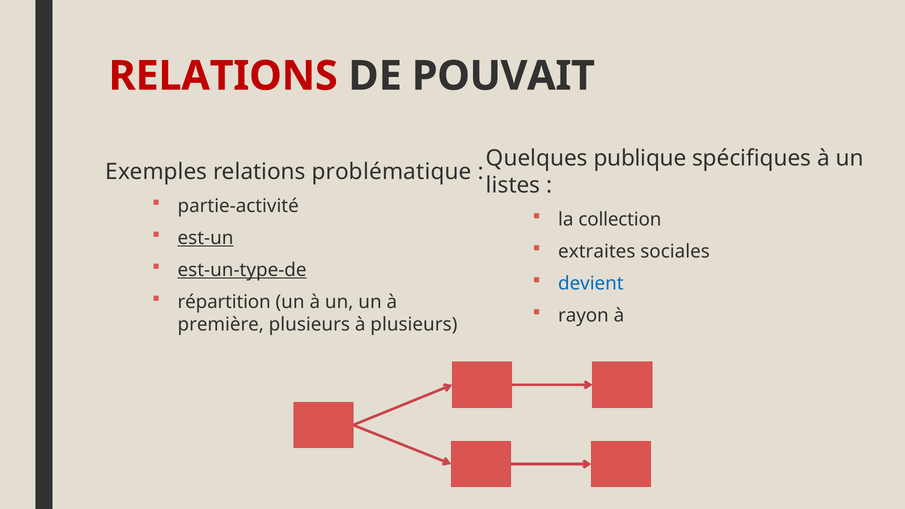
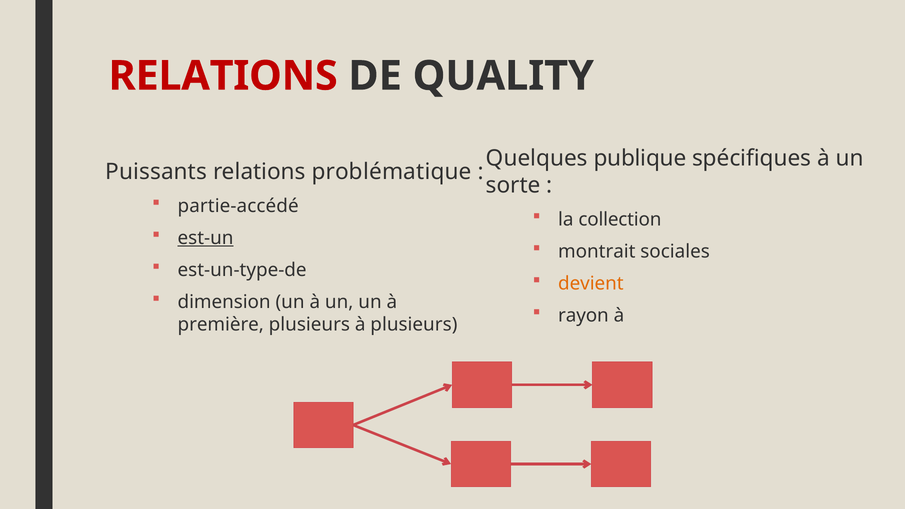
POUVAIT: POUVAIT -> QUALITY
Exemples: Exemples -> Puissants
listes: listes -> sorte
partie-activité: partie-activité -> partie-accédé
extraites: extraites -> montrait
est-un-type-de underline: present -> none
devient colour: blue -> orange
répartition: répartition -> dimension
